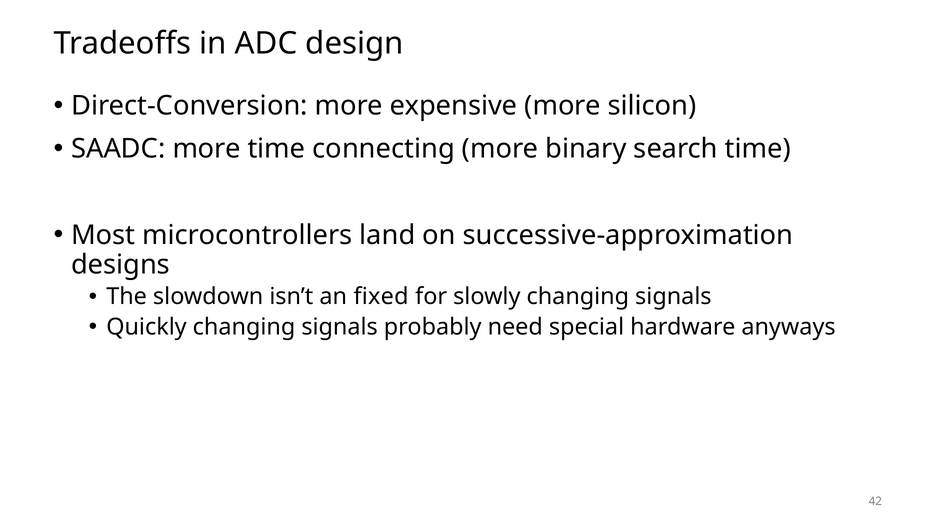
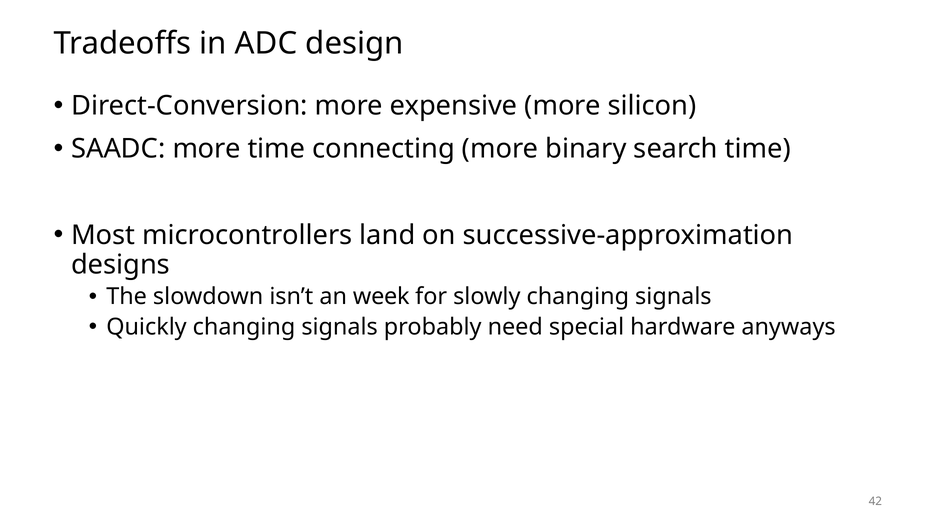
fixed: fixed -> week
